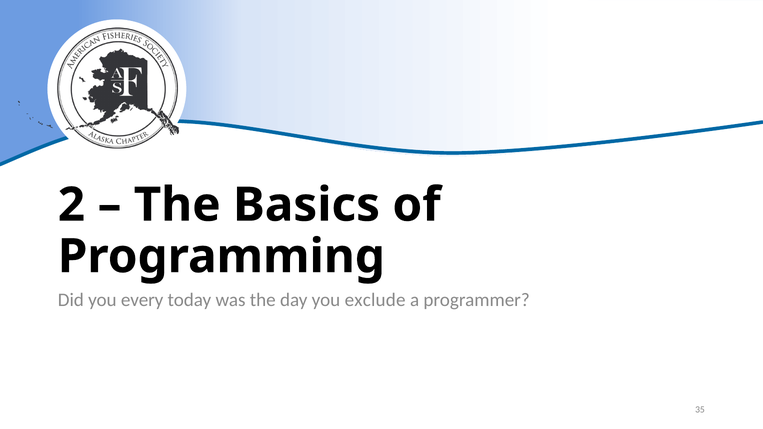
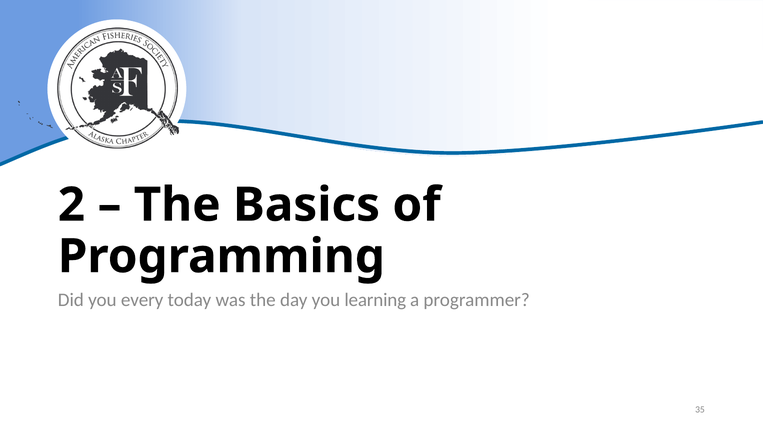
exclude: exclude -> learning
